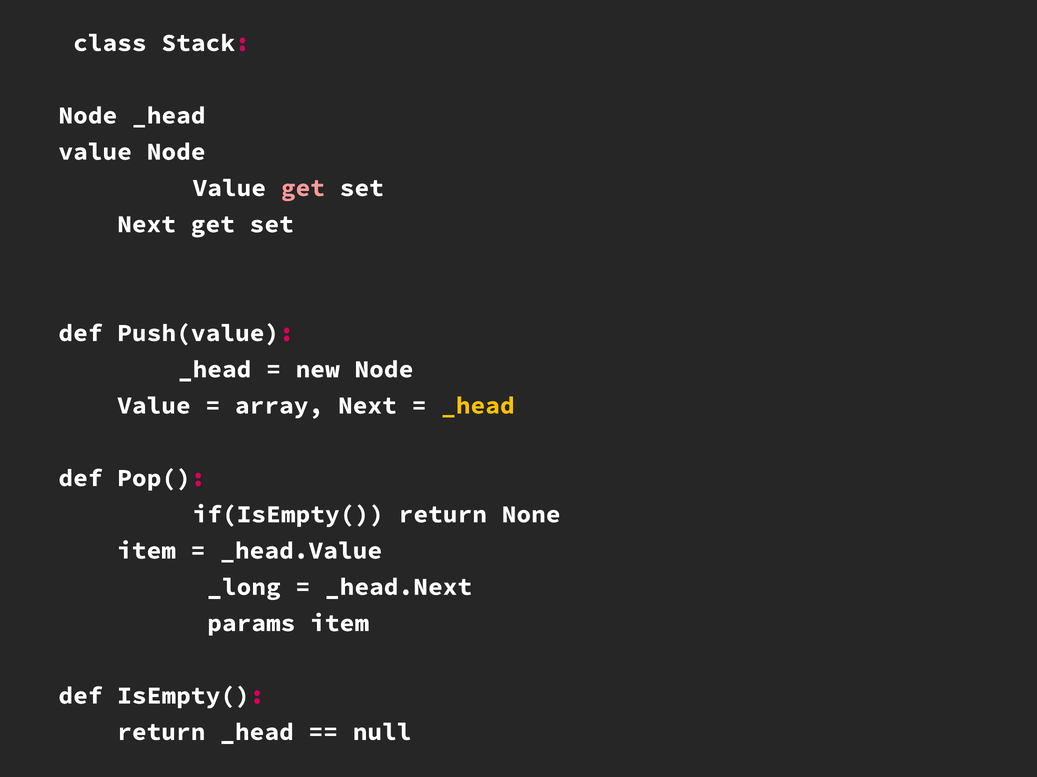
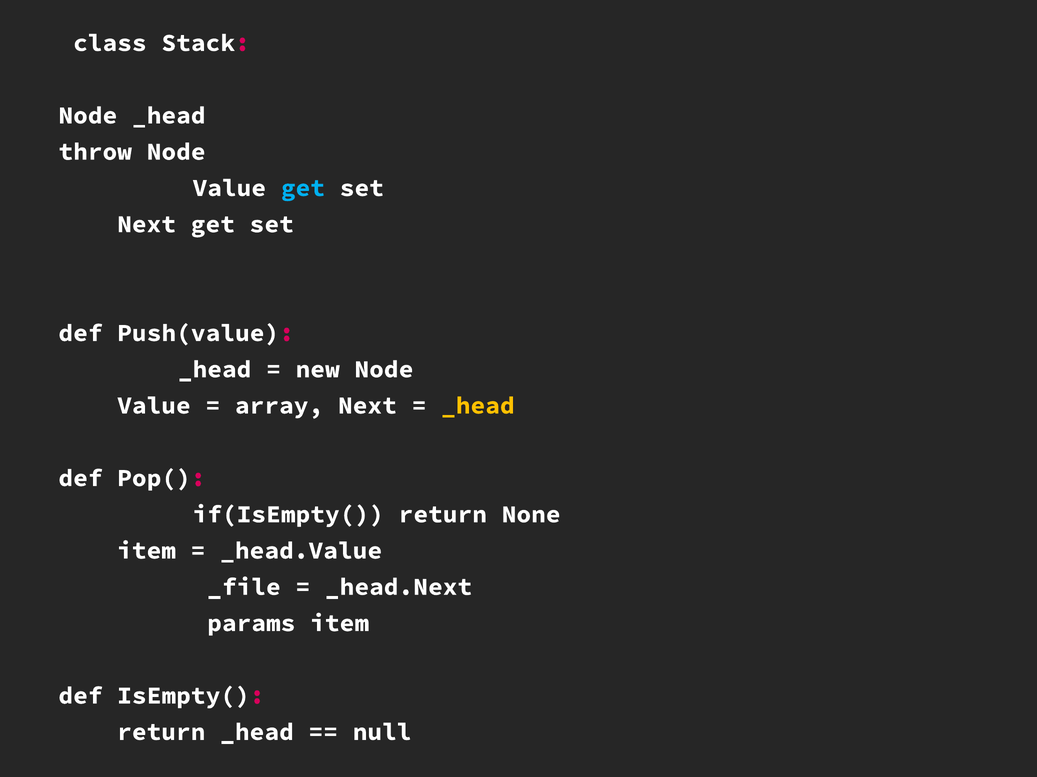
value at (95, 152): value -> throw
get at (303, 188) colour: pink -> light blue
_long: _long -> _file
